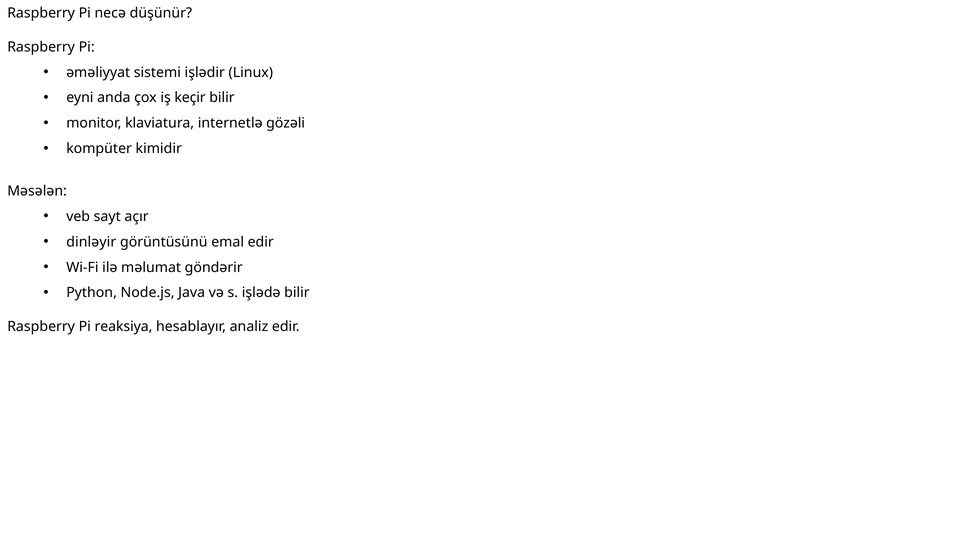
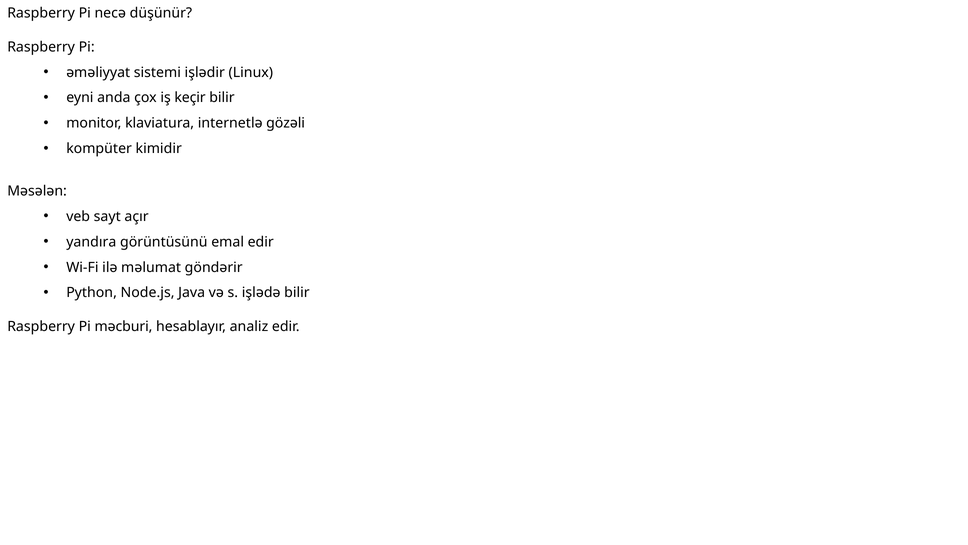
dinləyir: dinləyir -> yandıra
reaksiya: reaksiya -> məcburi
